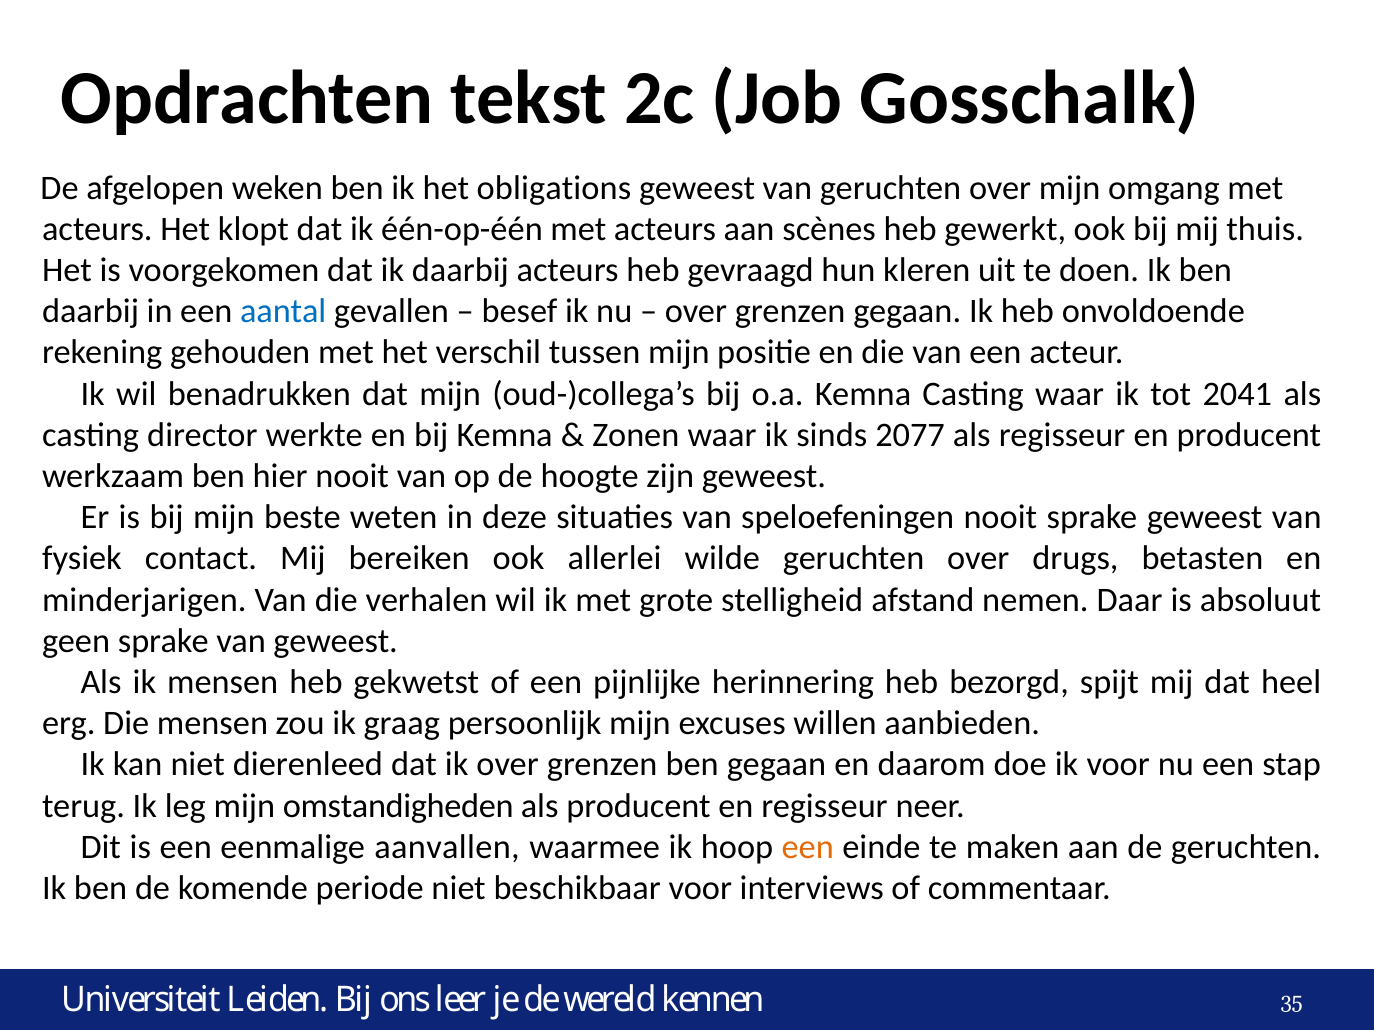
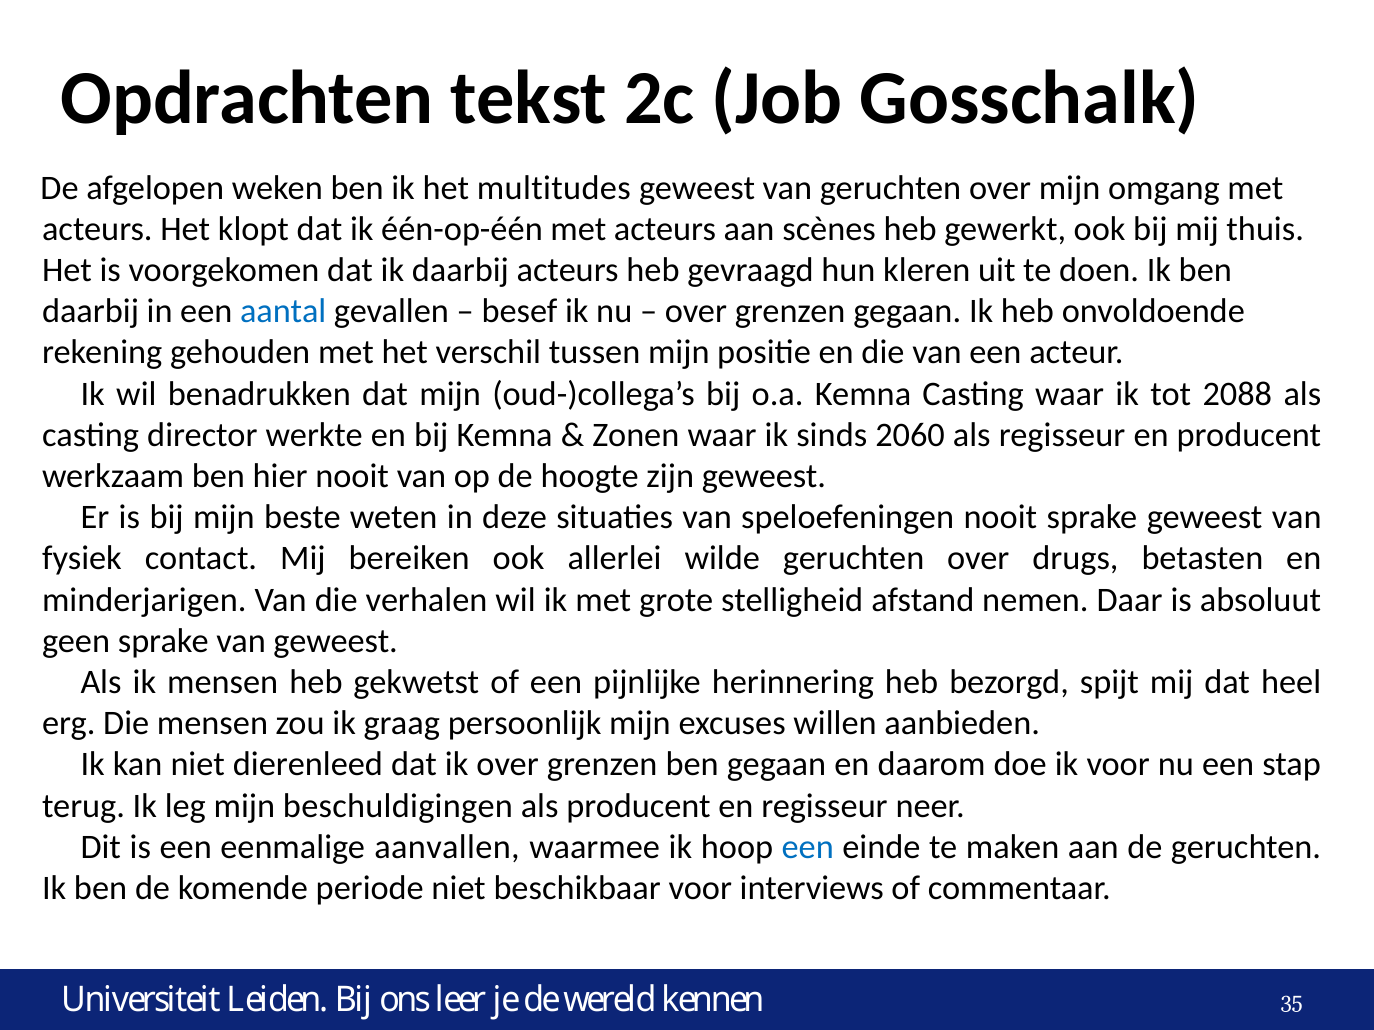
obligations: obligations -> multitudes
2041: 2041 -> 2088
2077: 2077 -> 2060
omstandigheden: omstandigheden -> beschuldigingen
een at (808, 847) colour: orange -> blue
